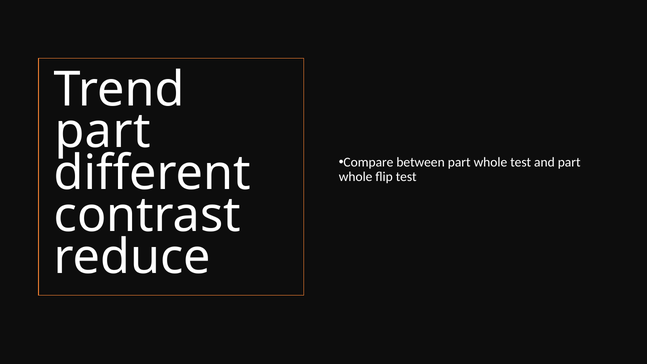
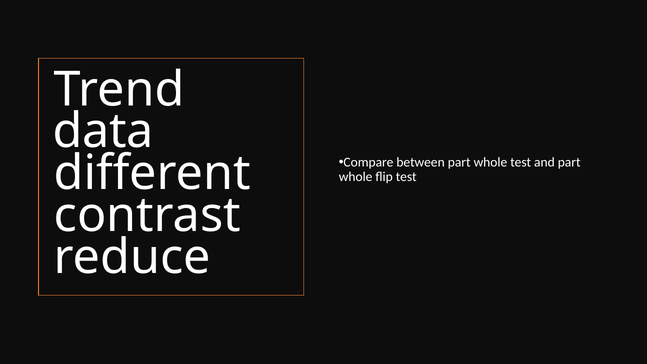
part at (103, 131): part -> data
